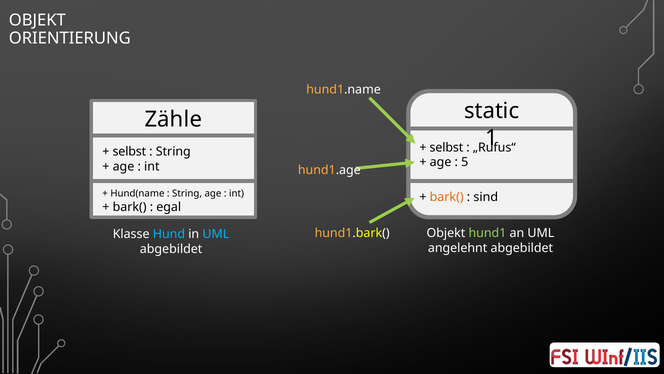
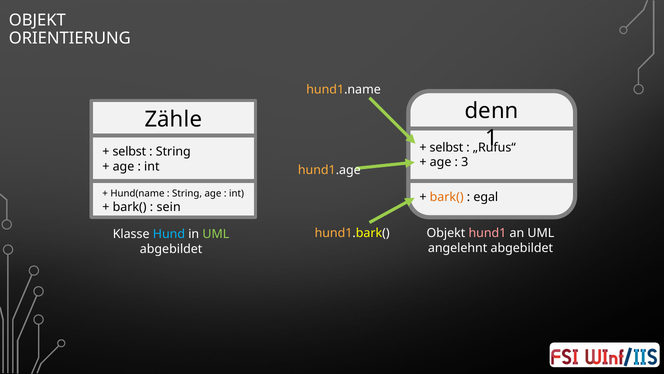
static: static -> denn
5: 5 -> 3
sind: sind -> egal
egal: egal -> sein
hund1 colour: light green -> pink
UML at (216, 234) colour: light blue -> light green
